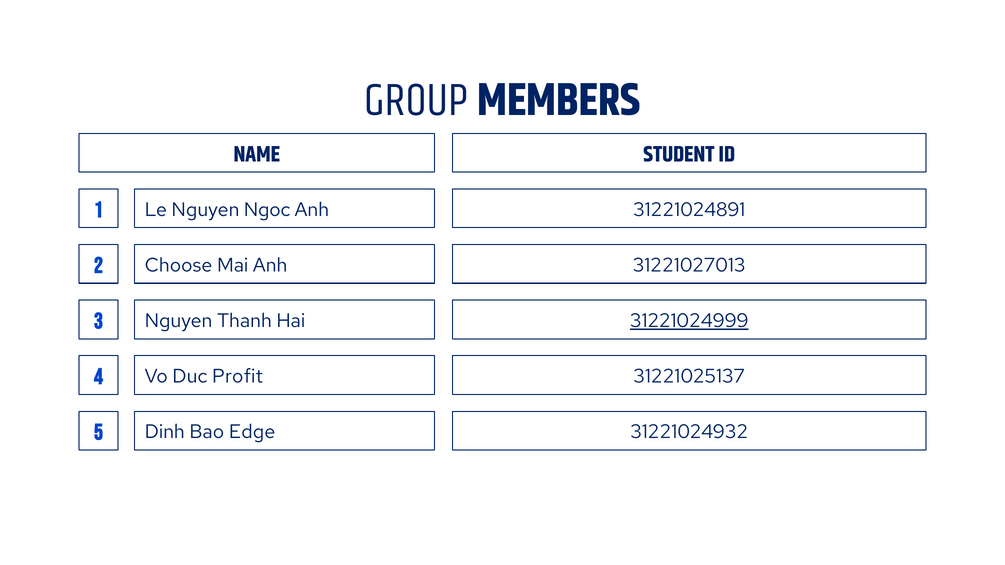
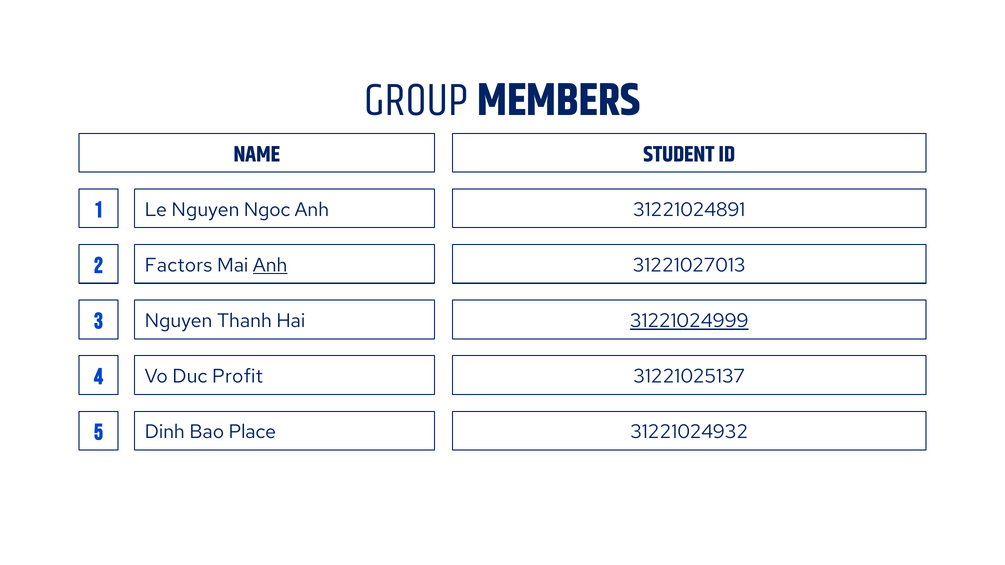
Choose: Choose -> Factors
Anh at (270, 265) underline: none -> present
Edge: Edge -> Place
